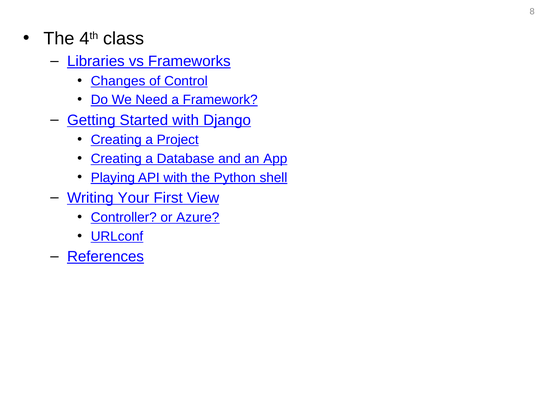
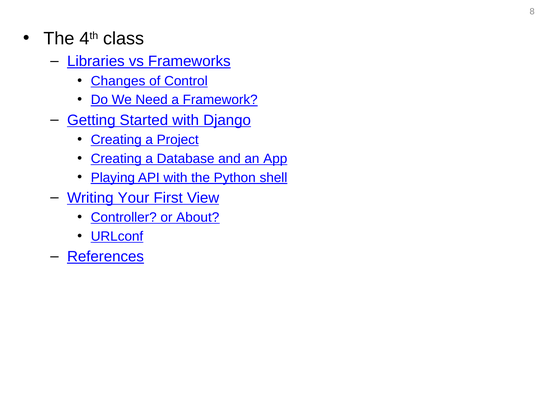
Azure: Azure -> About
